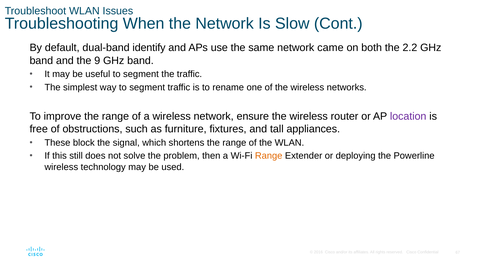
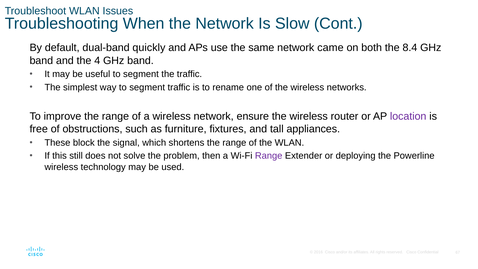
identify: identify -> quickly
2.2: 2.2 -> 8.4
9: 9 -> 4
Range at (269, 156) colour: orange -> purple
